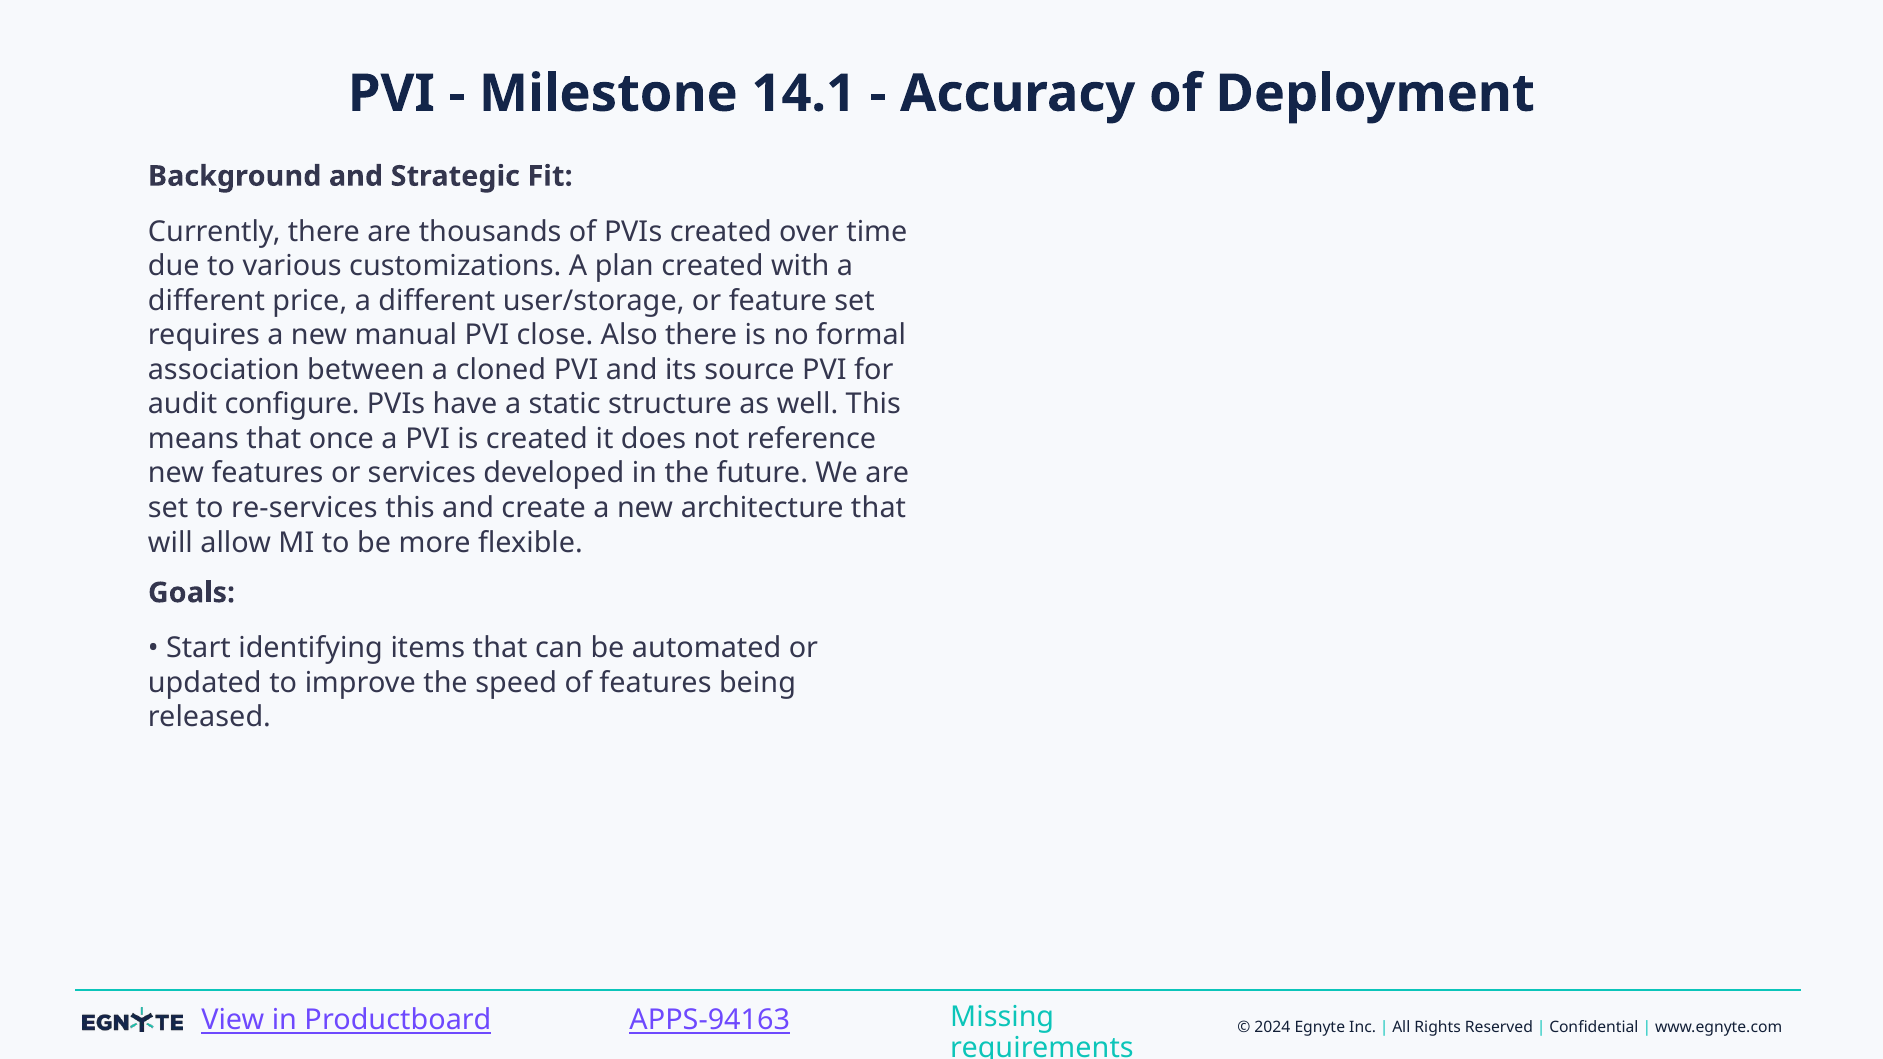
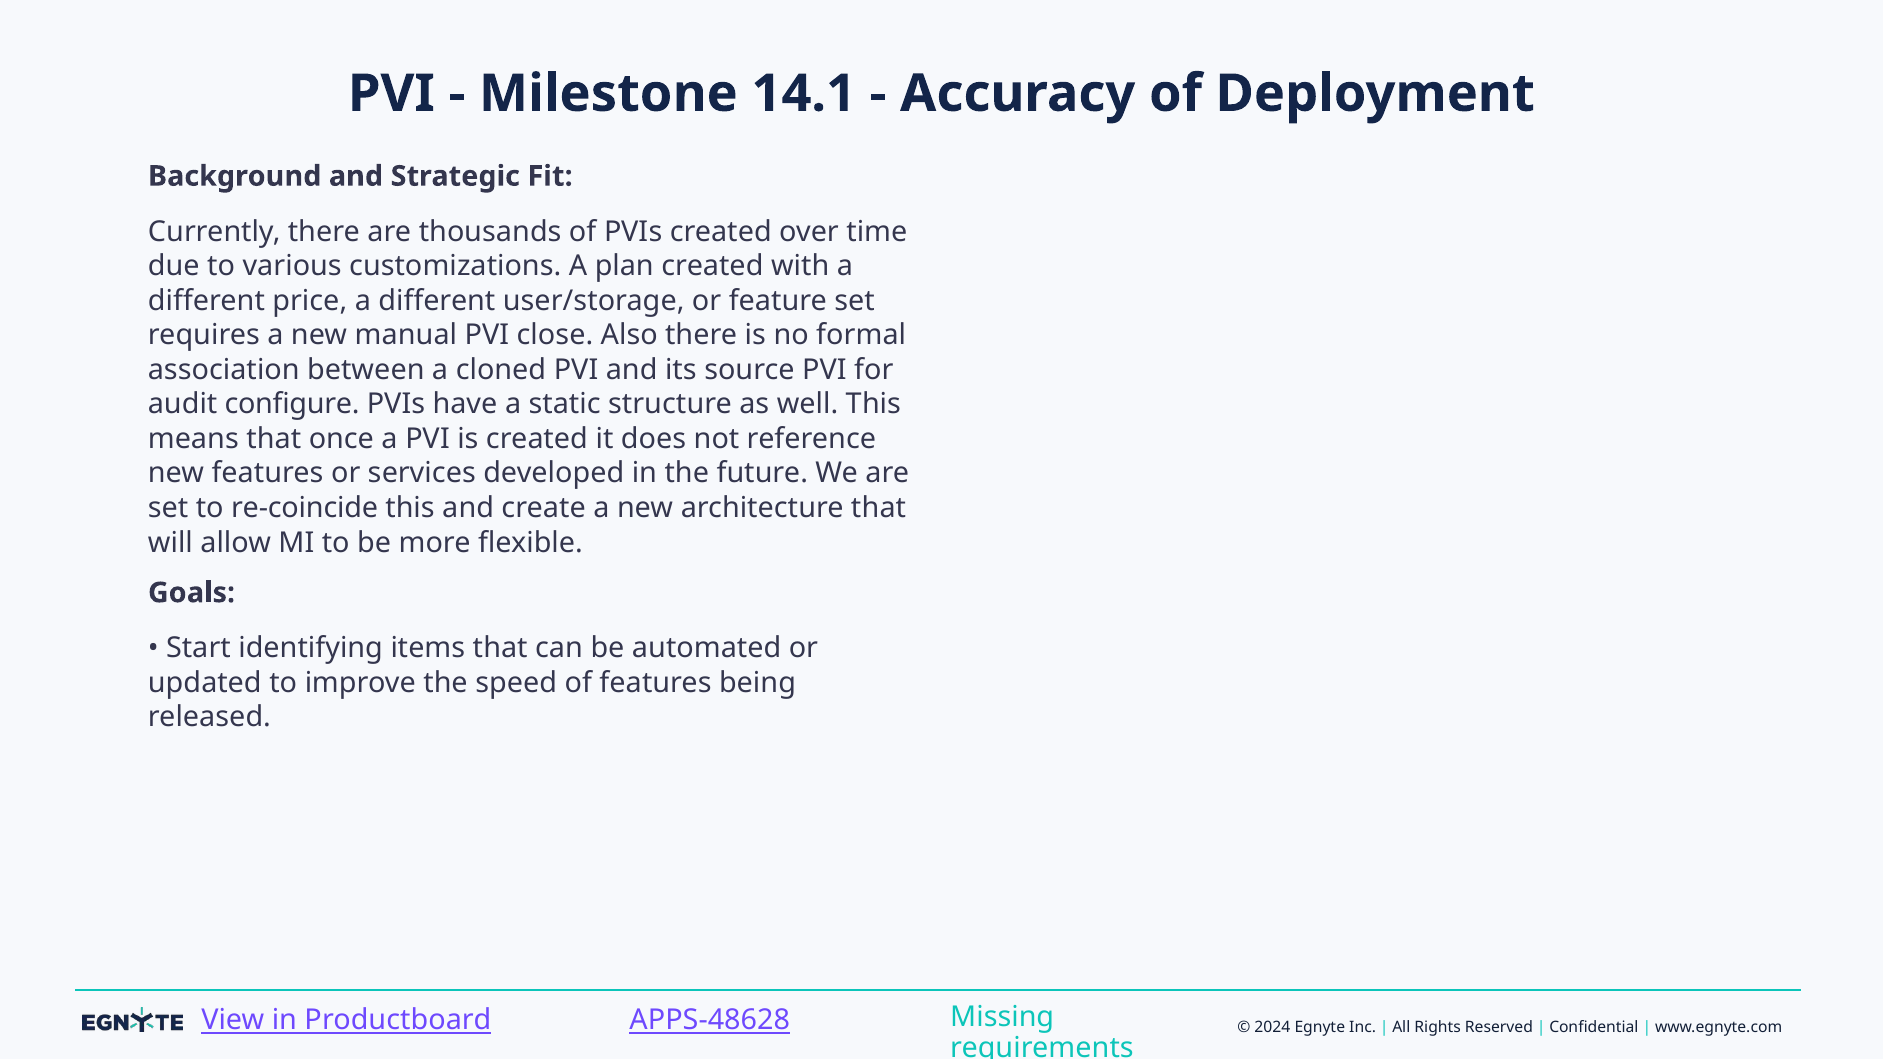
re-services: re-services -> re-coincide
APPS-94163: APPS-94163 -> APPS-48628
